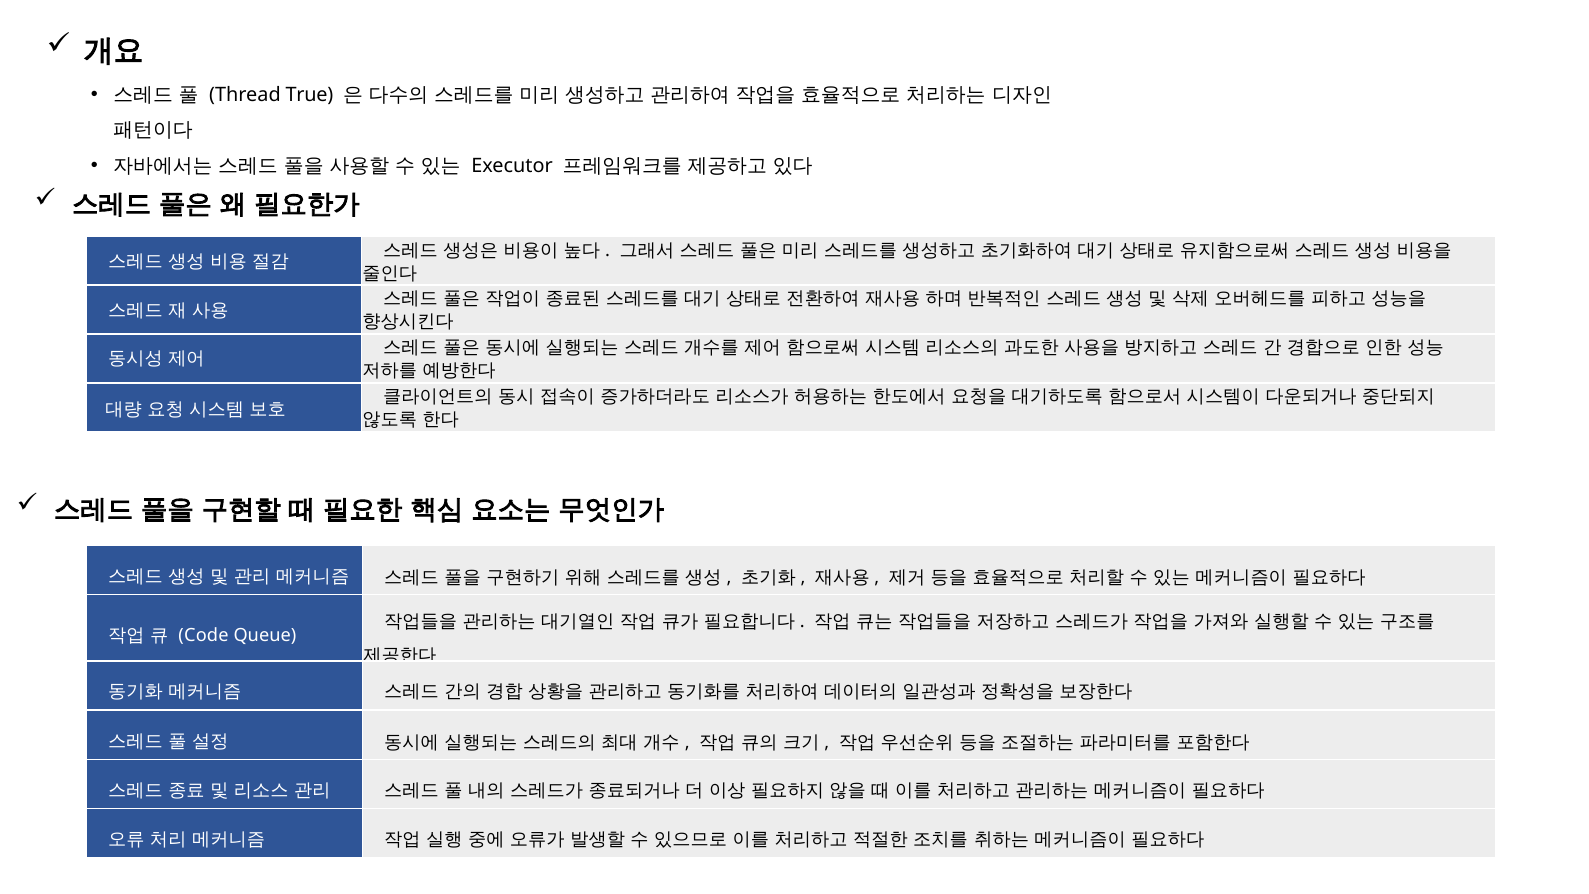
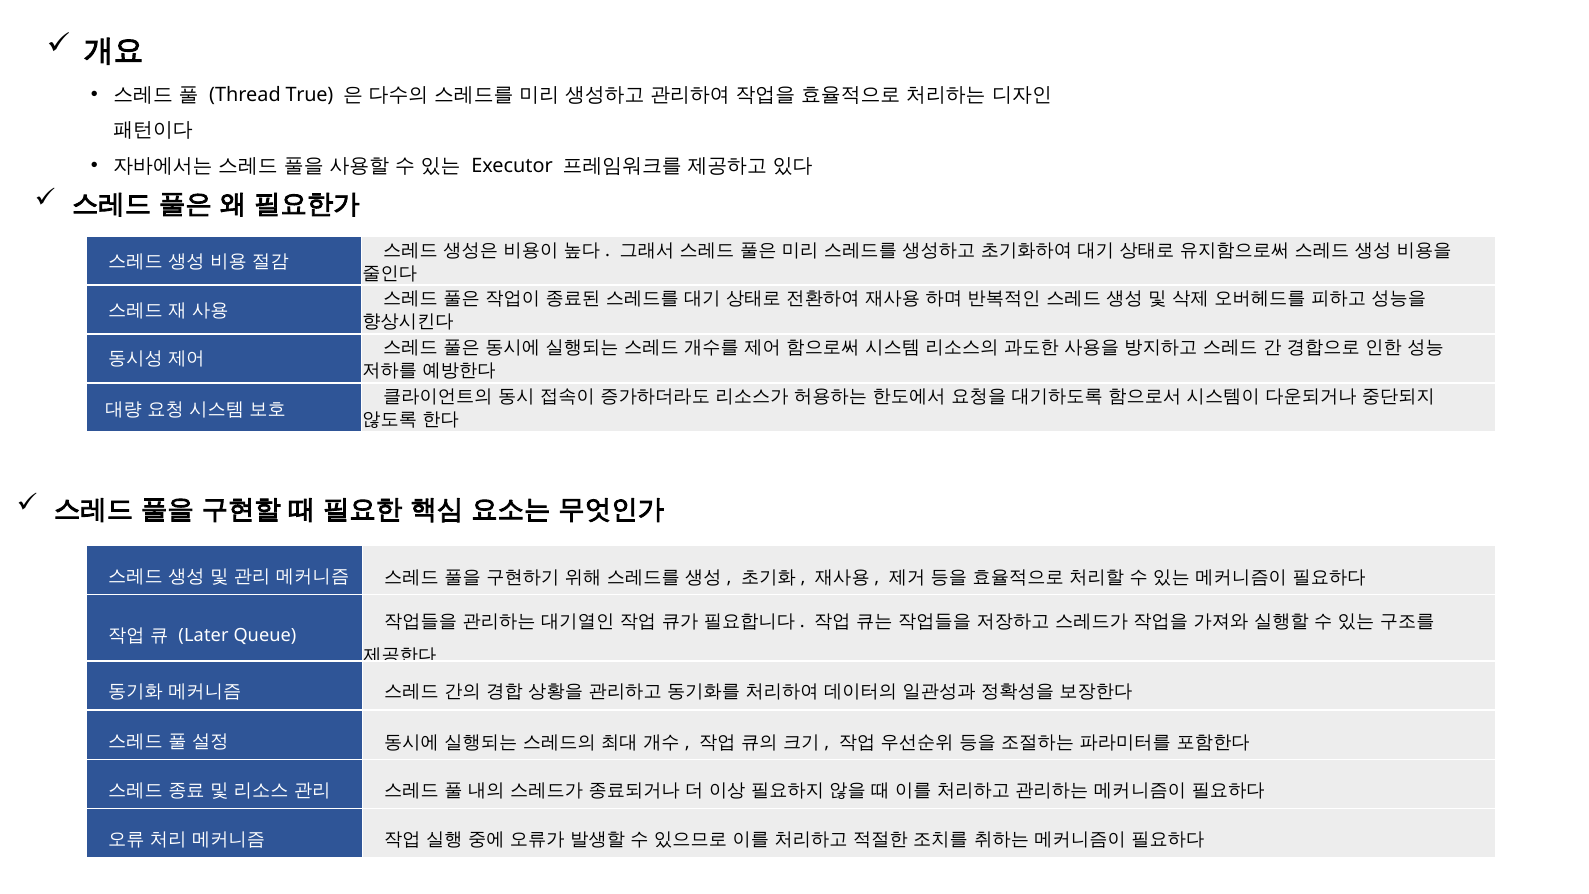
Code: Code -> Later
